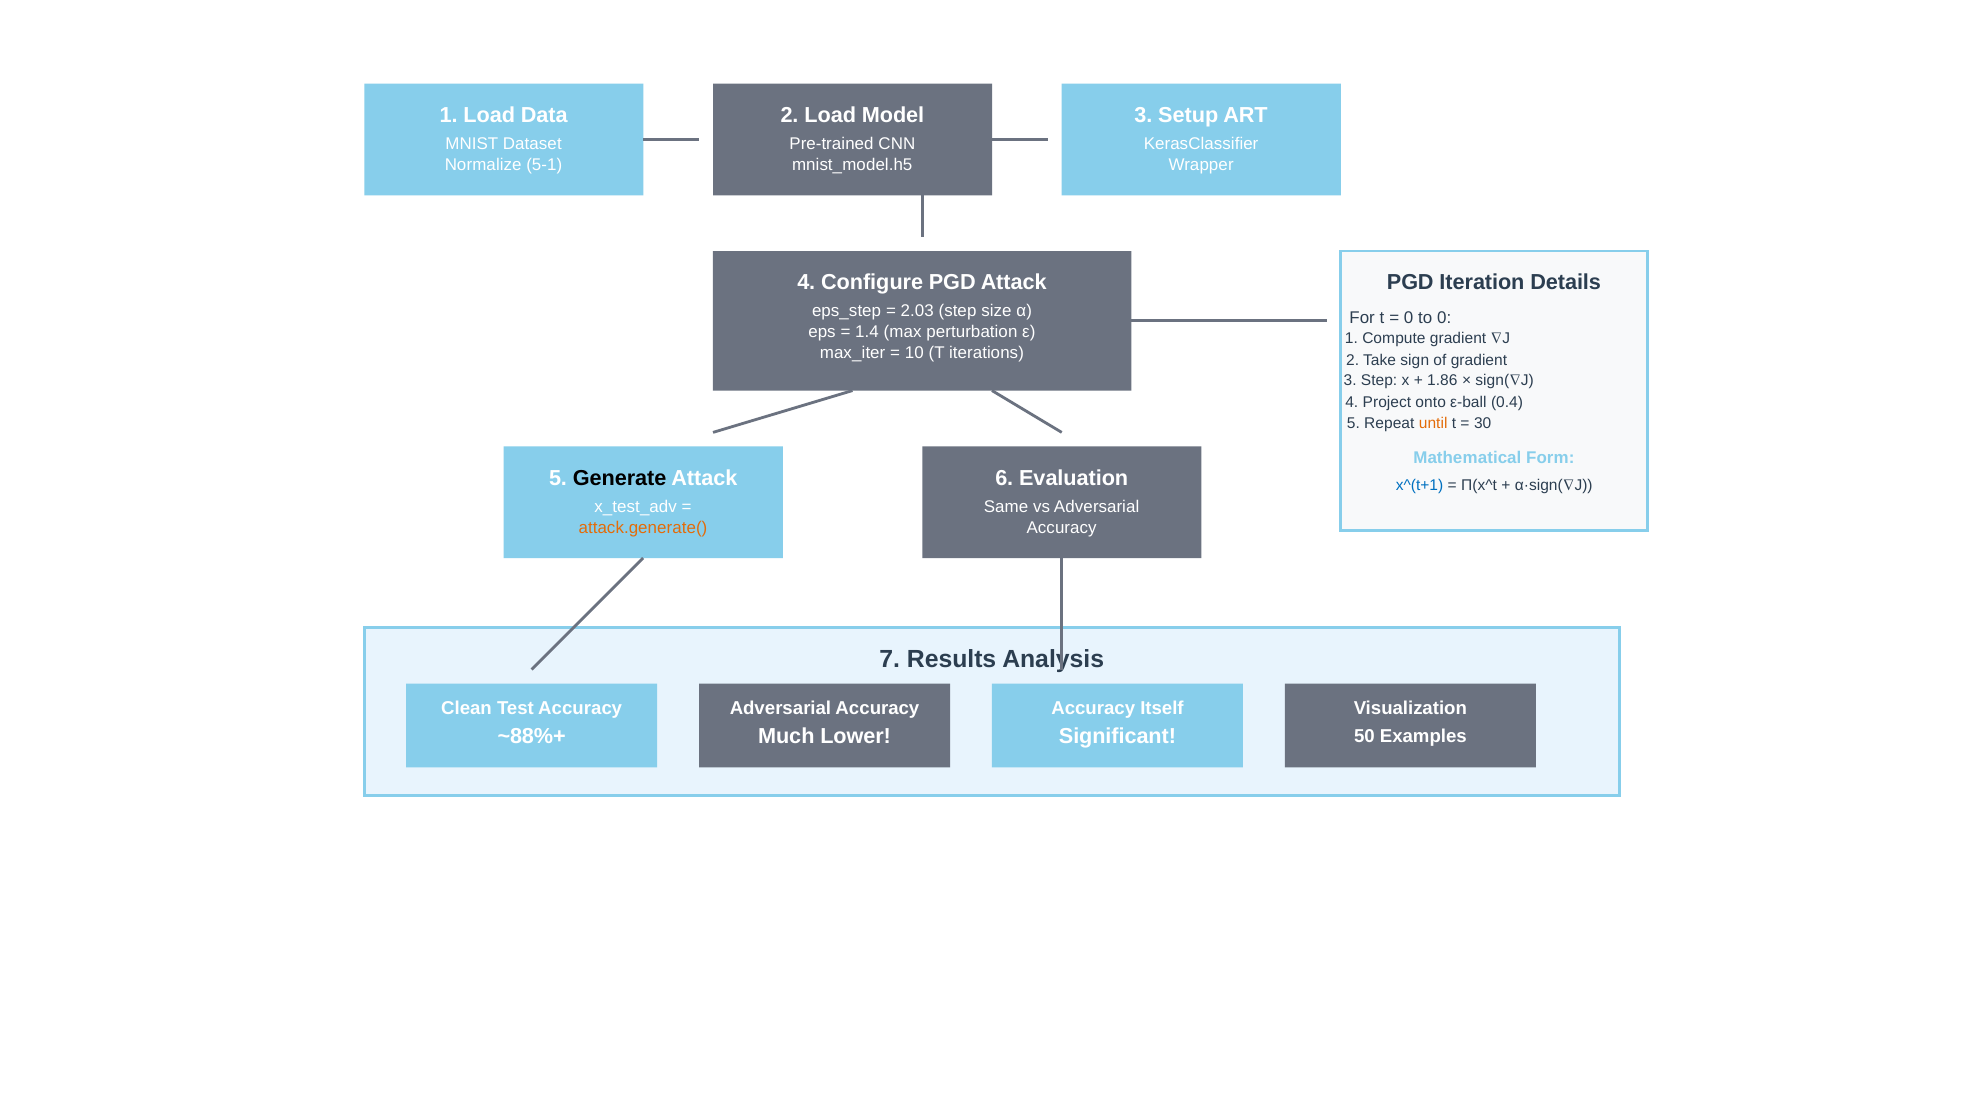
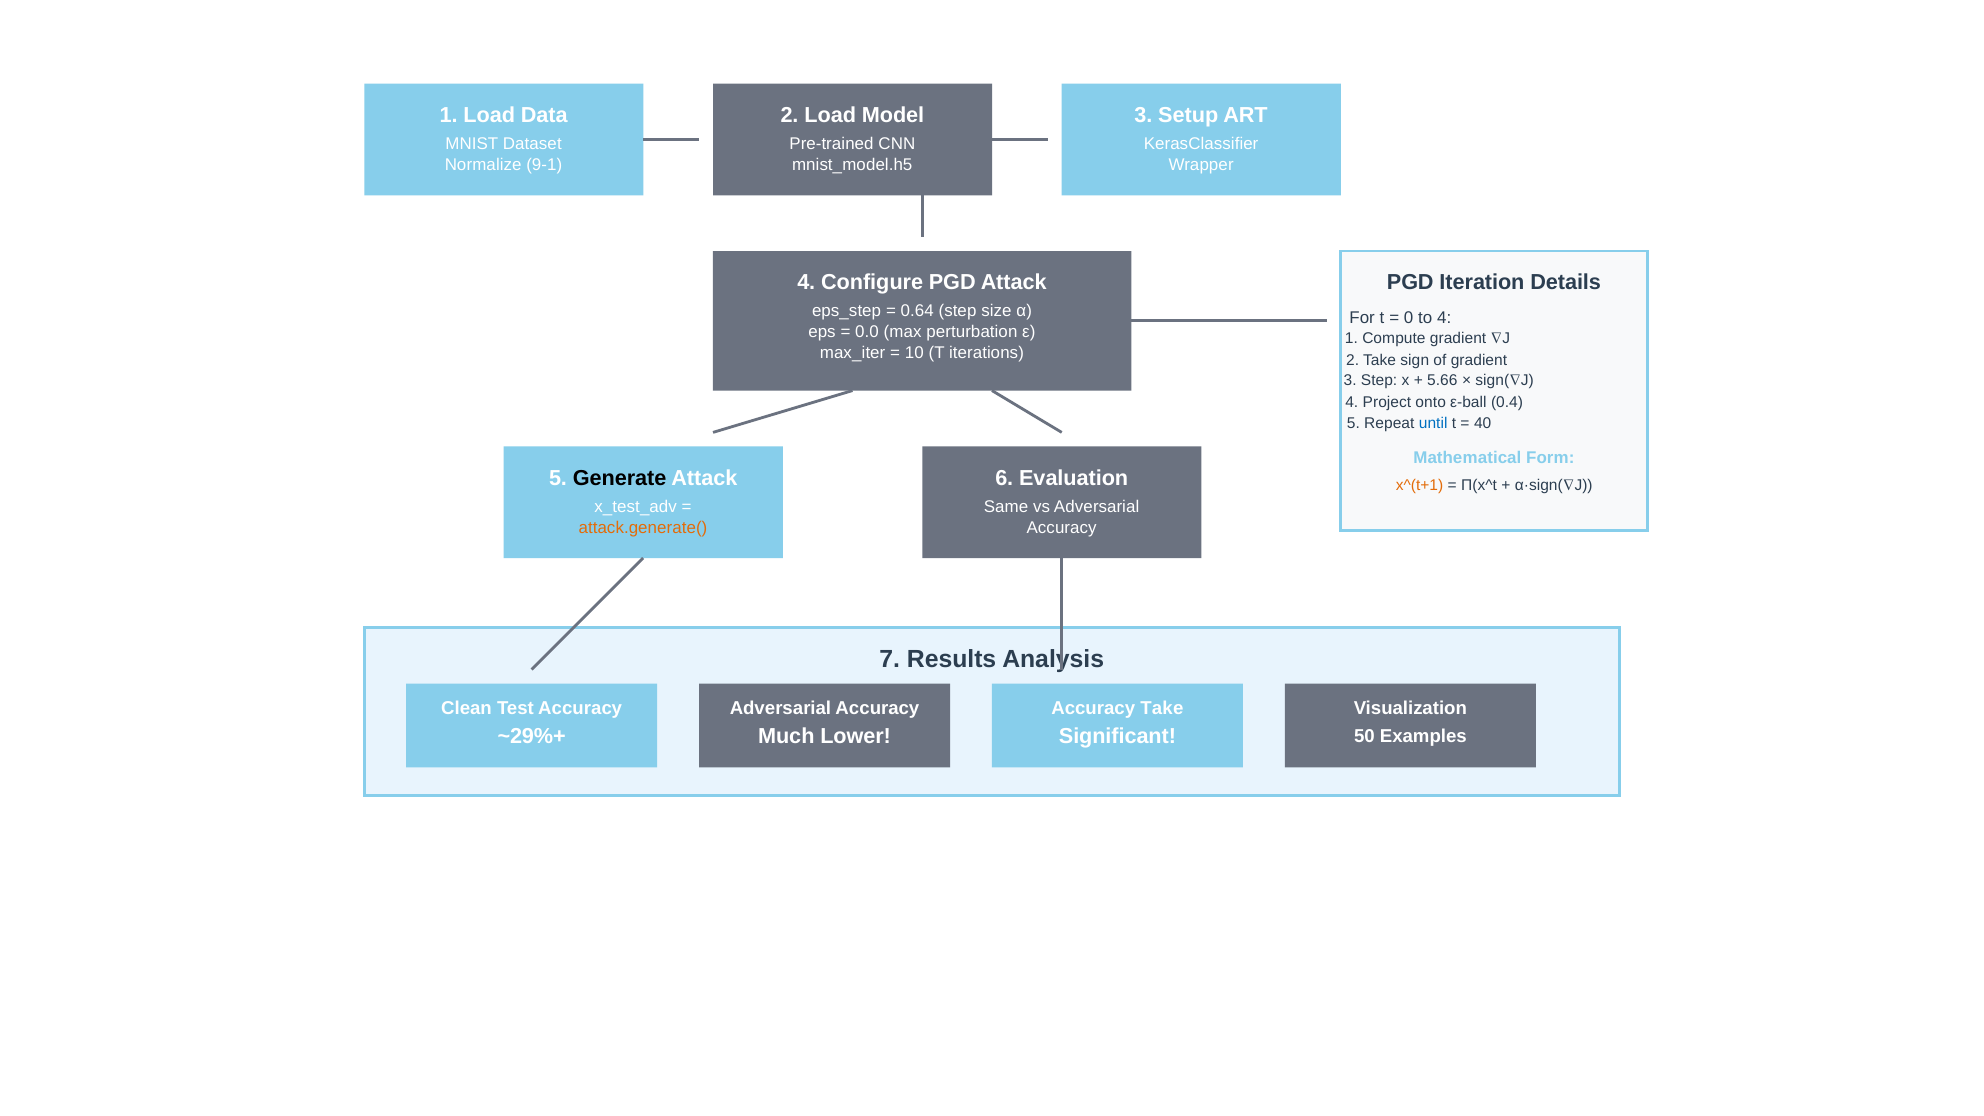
5-1: 5-1 -> 9-1
2.03: 2.03 -> 0.64
to 0: 0 -> 4
1.4: 1.4 -> 0.0
1.86: 1.86 -> 5.66
until colour: orange -> blue
30: 30 -> 40
x^(t+1 colour: blue -> orange
Accuracy Itself: Itself -> Take
~88%+: ~88%+ -> ~29%+
